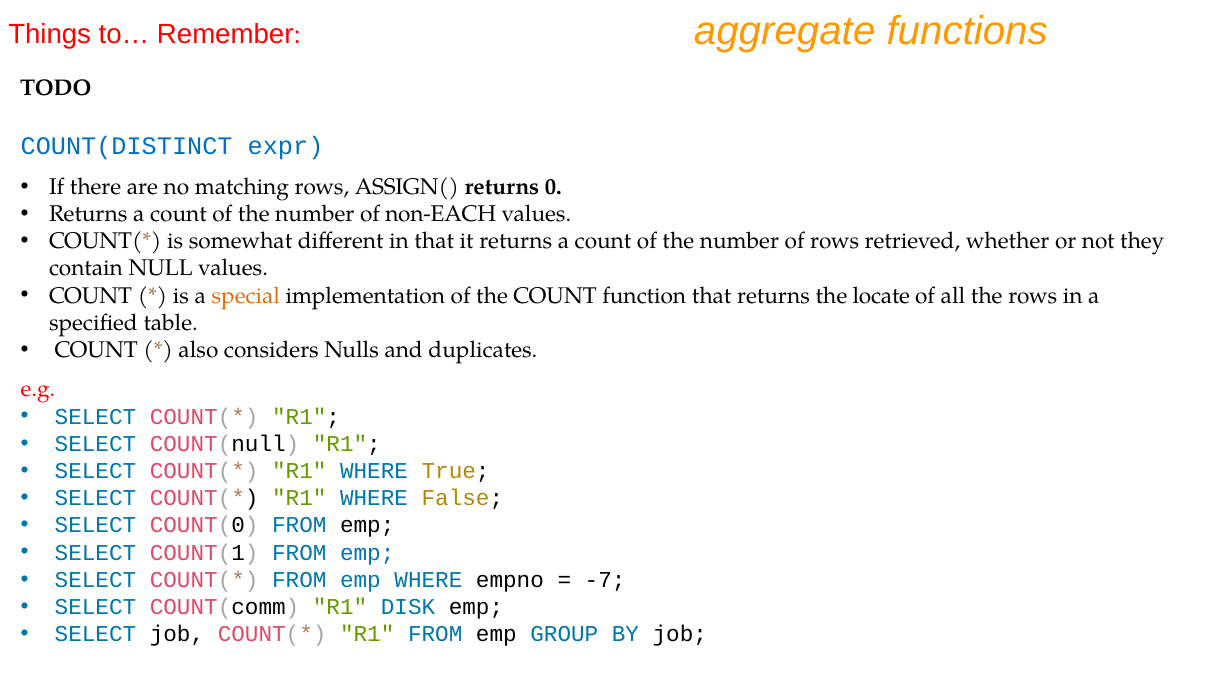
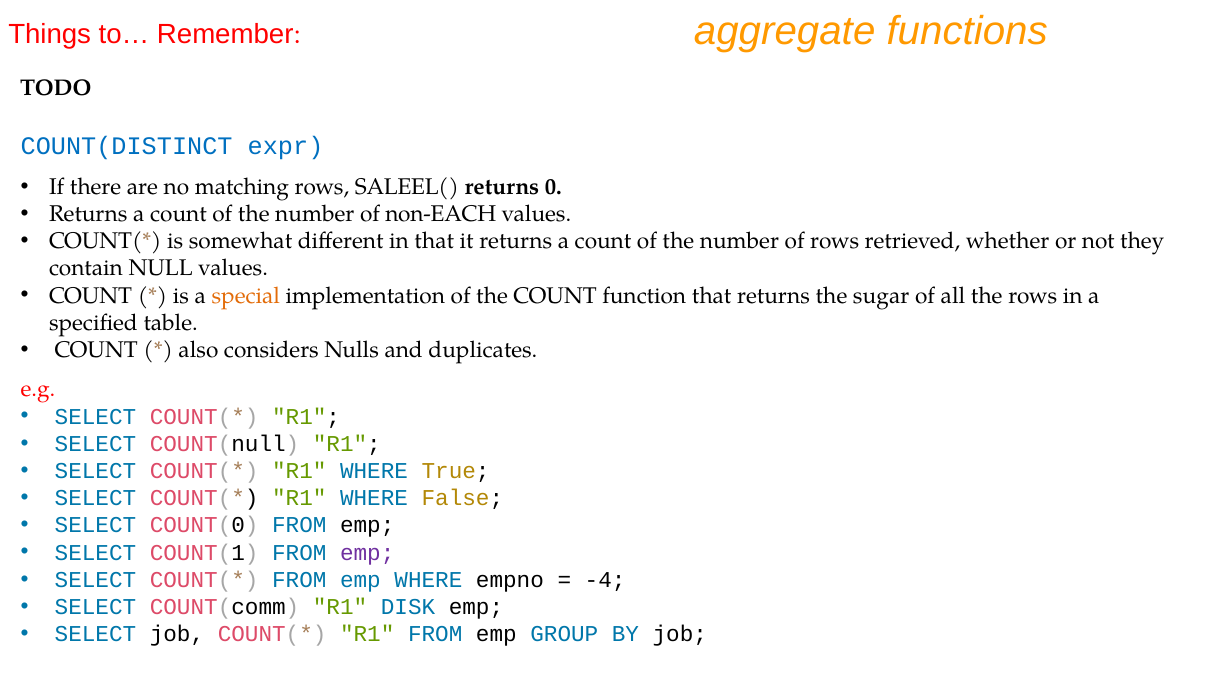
ASSIGN(: ASSIGN( -> SALEEL(
locate: locate -> sugar
emp at (367, 552) colour: blue -> purple
-7: -7 -> -4
